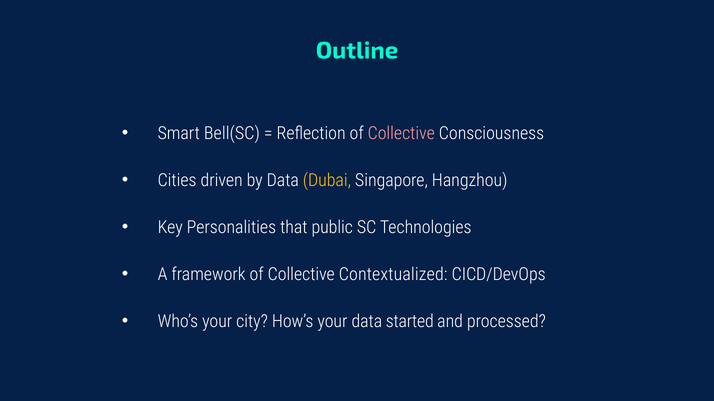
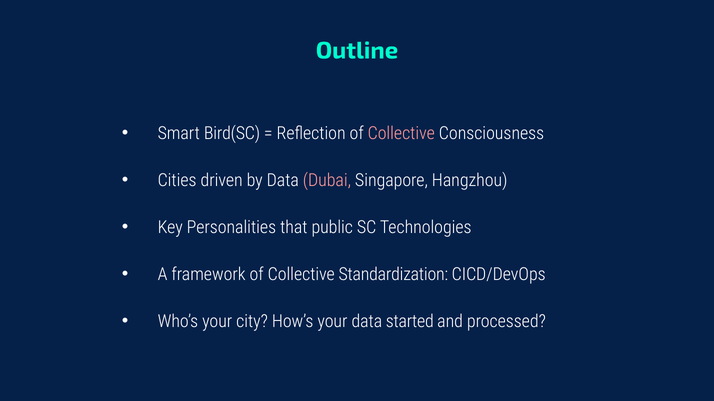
Bell(SC: Bell(SC -> Bird(SC
Dubai colour: yellow -> pink
Contextualized: Contextualized -> Standardization
